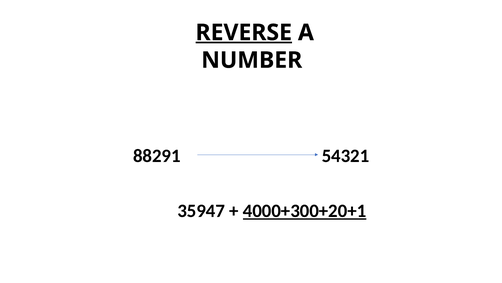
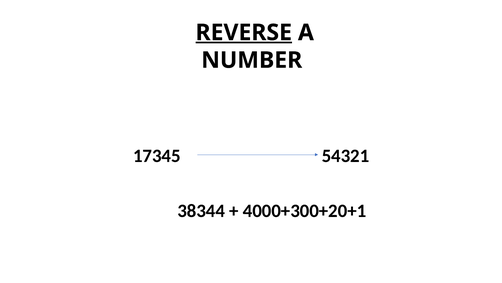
88291: 88291 -> 17345
35947: 35947 -> 38344
4000+300+20+1 underline: present -> none
